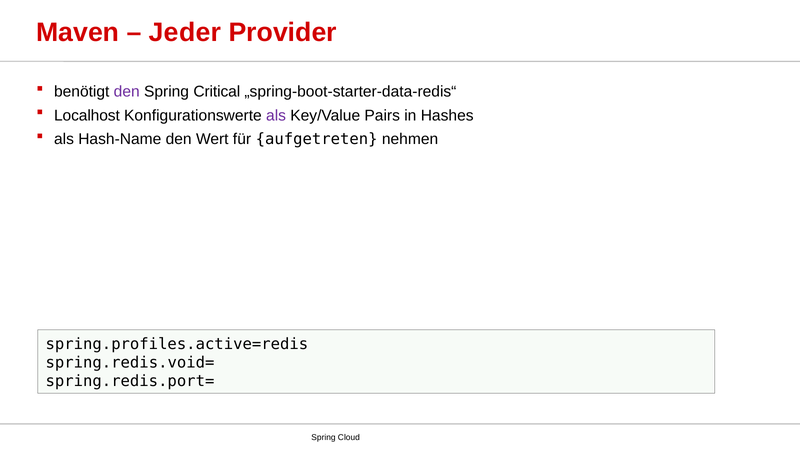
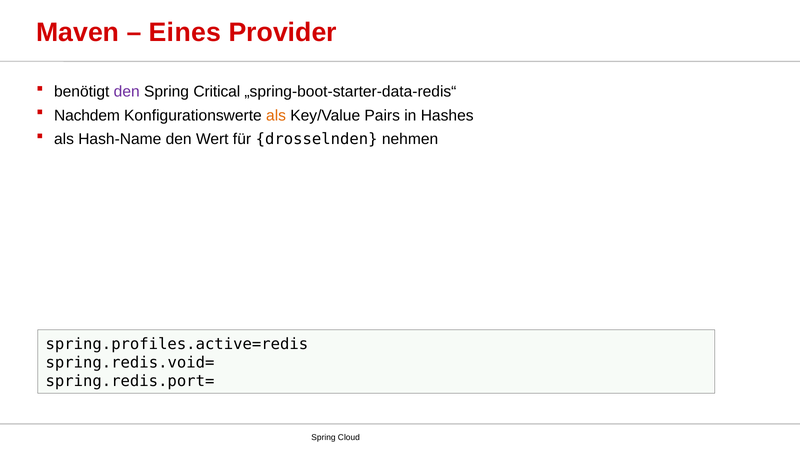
Jeder: Jeder -> Eines
Localhost: Localhost -> Nachdem
als at (276, 115) colour: purple -> orange
aufgetreten: aufgetreten -> drosselnden
